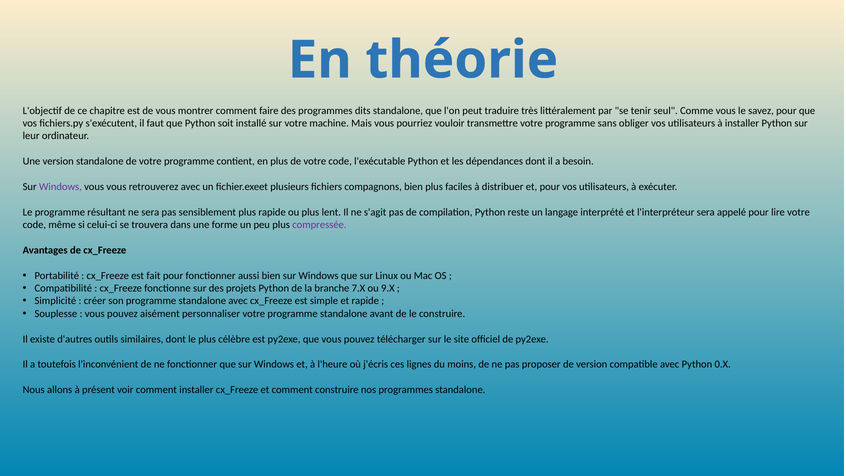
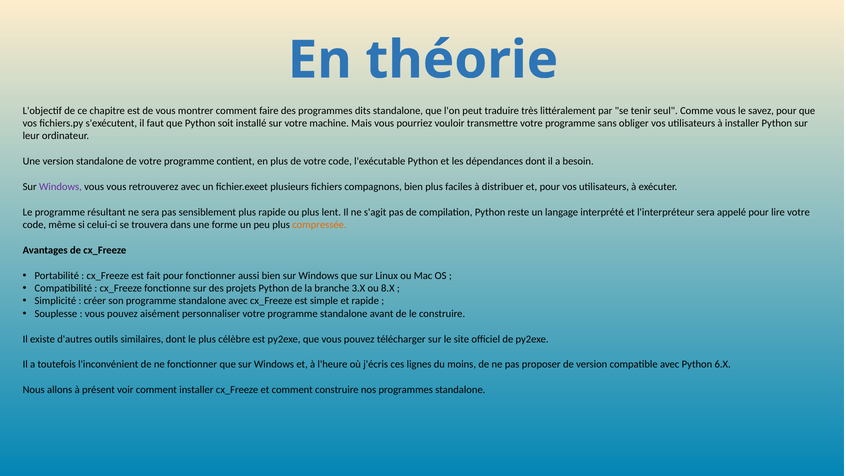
compressée colour: purple -> orange
7.X: 7.X -> 3.X
9.X: 9.X -> 8.X
0.X: 0.X -> 6.X
